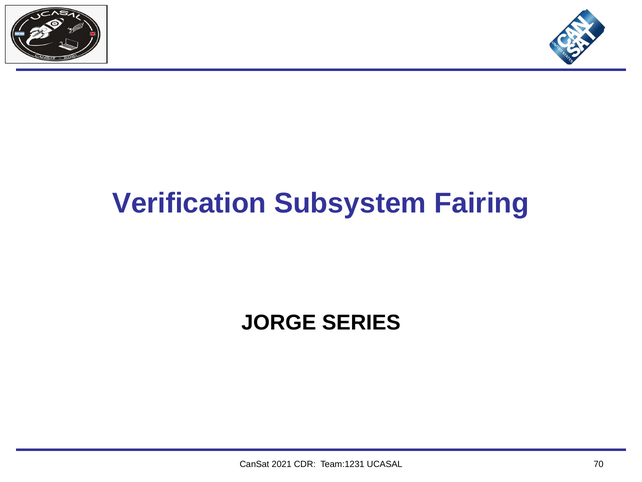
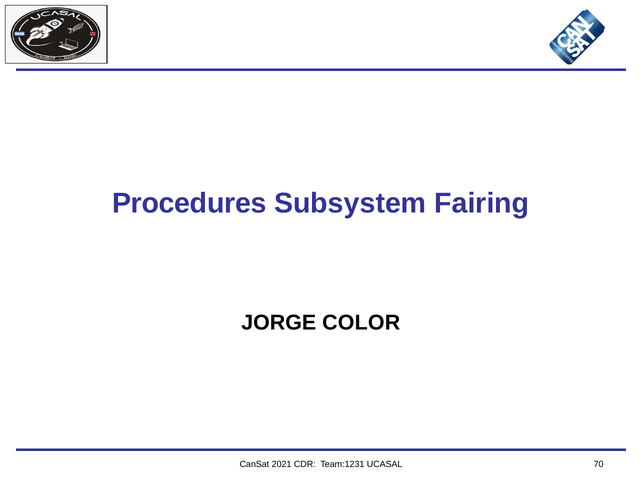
Verification: Verification -> Procedures
SERIES: SERIES -> COLOR
